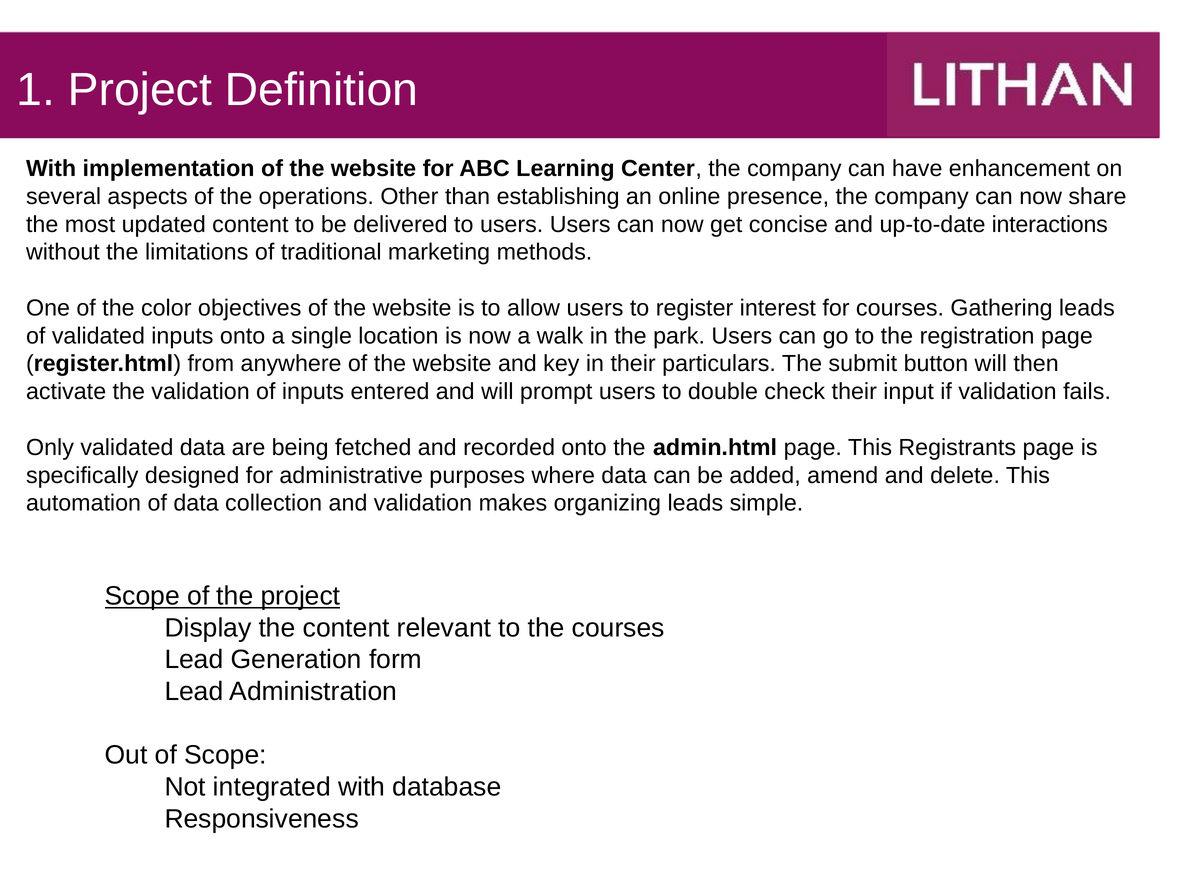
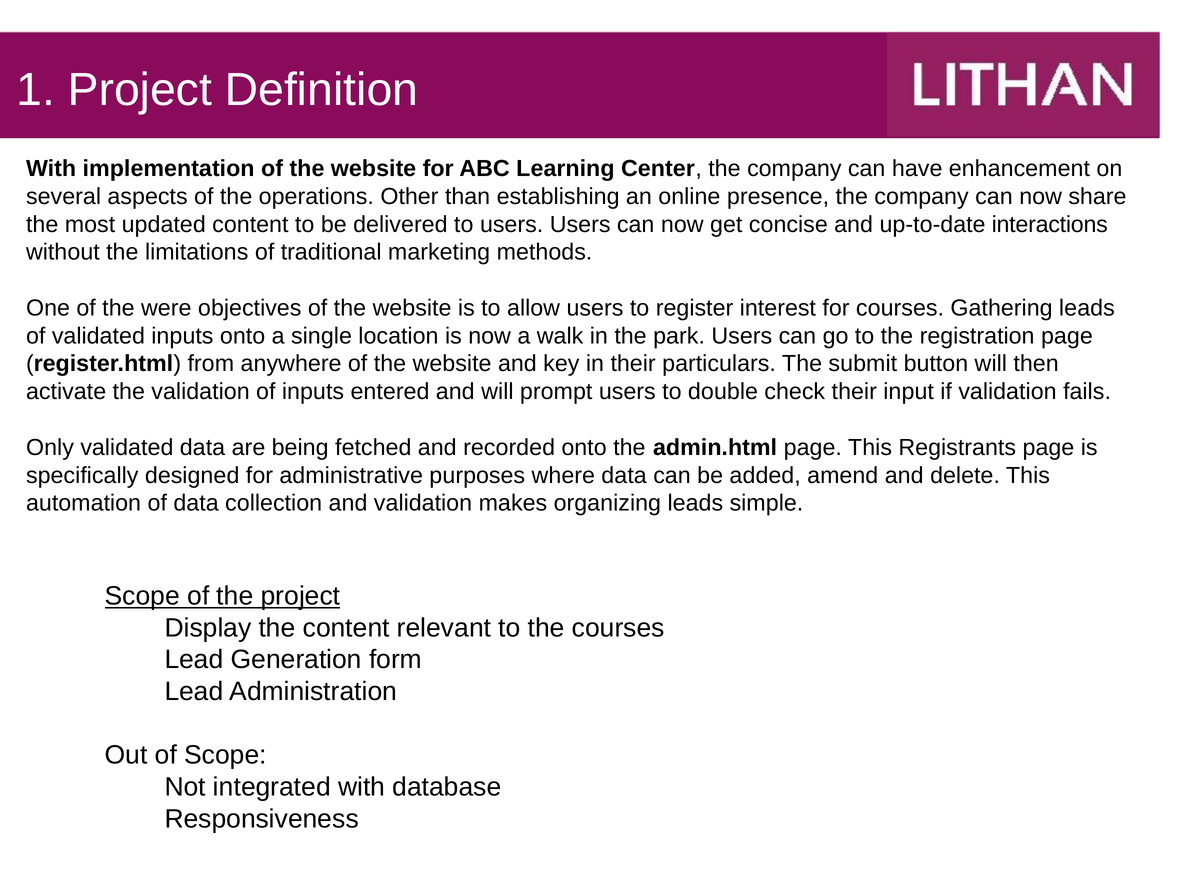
color: color -> were
